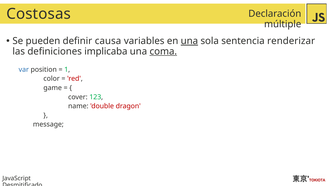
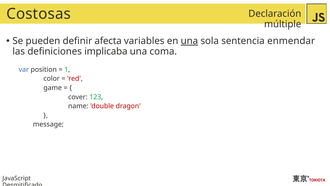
causa: causa -> afecta
renderizar: renderizar -> enmendar
coma underline: present -> none
